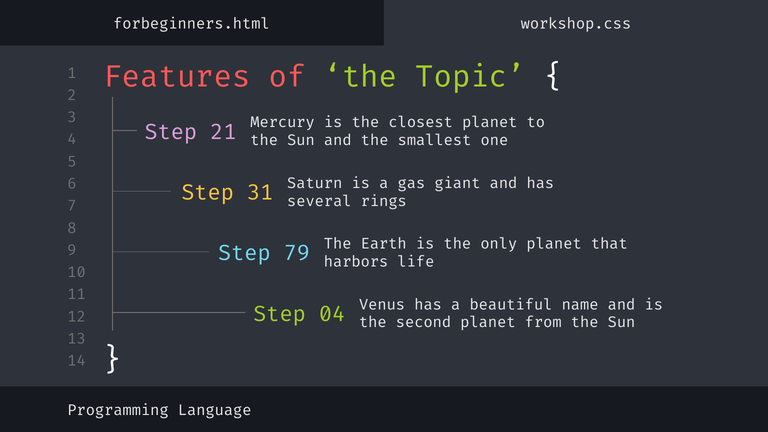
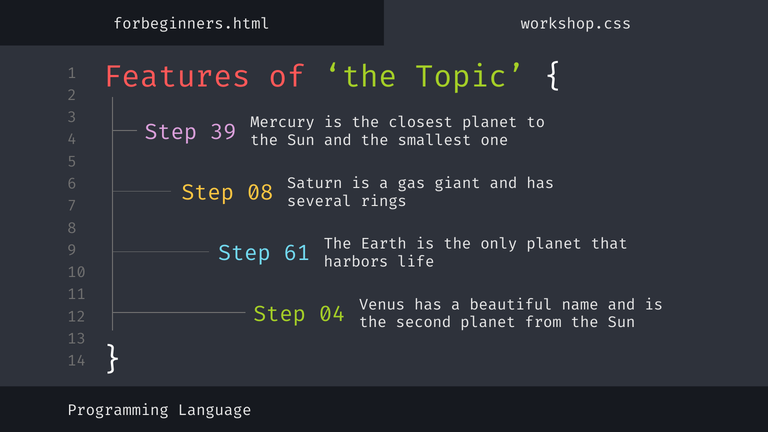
21: 21 -> 39
31: 31 -> 08
79: 79 -> 61
